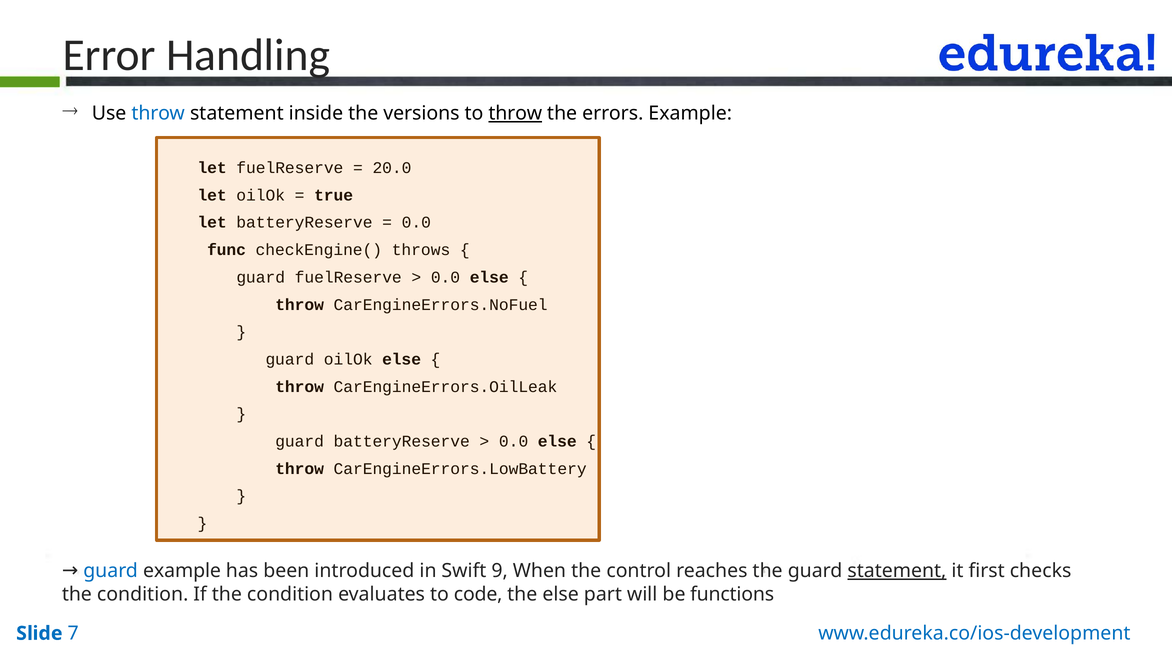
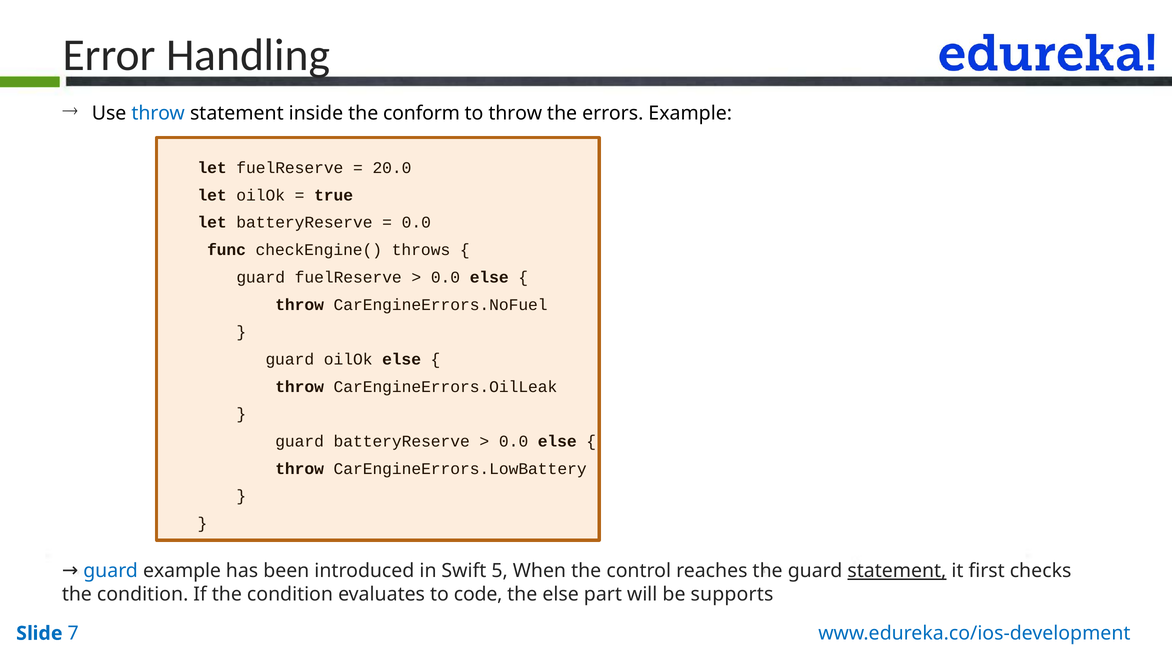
versions: versions -> conform
throw at (515, 113) underline: present -> none
9: 9 -> 5
functions: functions -> supports
